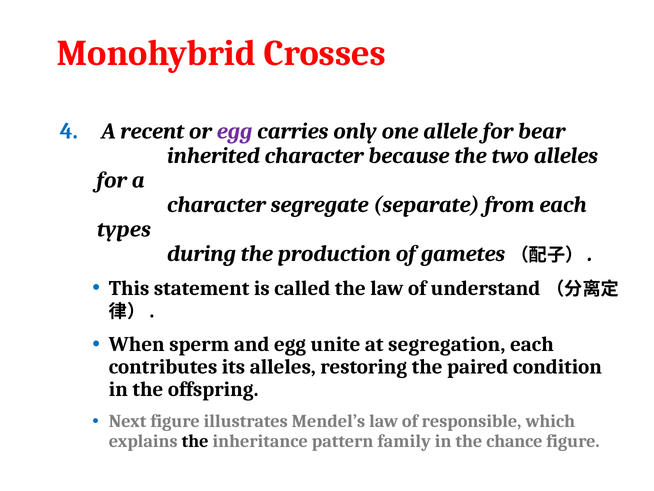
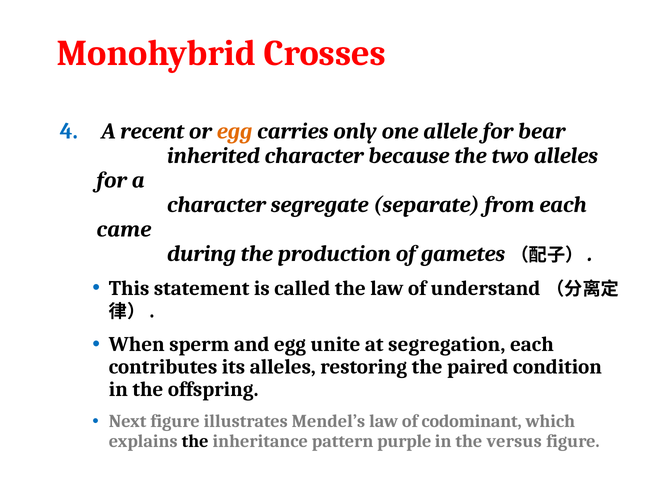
egg at (235, 131) colour: purple -> orange
types: types -> came
responsible: responsible -> codominant
family: family -> purple
chance: chance -> versus
